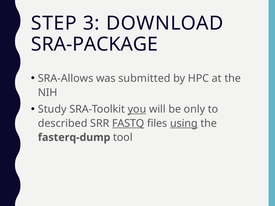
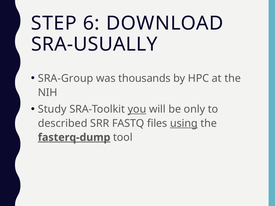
3: 3 -> 6
SRA-PACKAGE: SRA-PACKAGE -> SRA-USUALLY
SRA-Allows: SRA-Allows -> SRA-Group
submitted: submitted -> thousands
FASTQ underline: present -> none
fasterq-dump underline: none -> present
